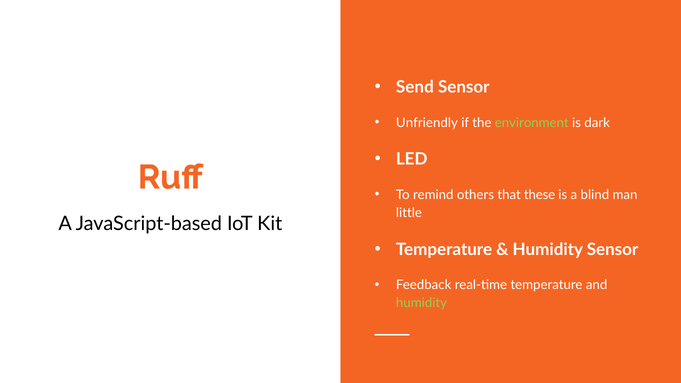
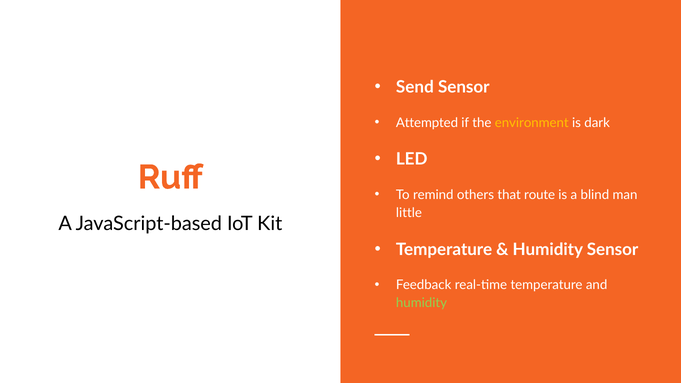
Unfriendly: Unfriendly -> Attempted
environment colour: light green -> yellow
these: these -> route
